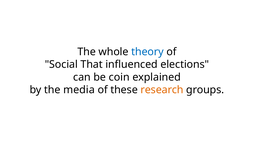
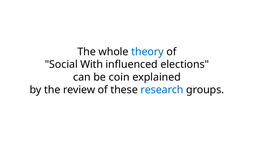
That: That -> With
media: media -> review
research colour: orange -> blue
